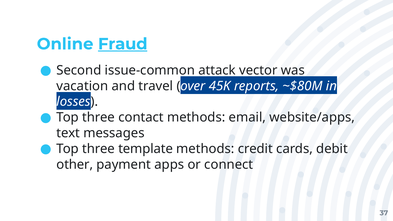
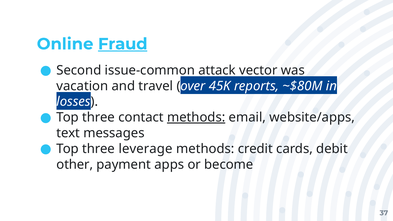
methods at (196, 117) underline: none -> present
template: template -> leverage
connect: connect -> become
